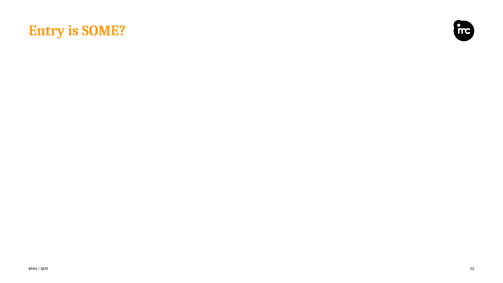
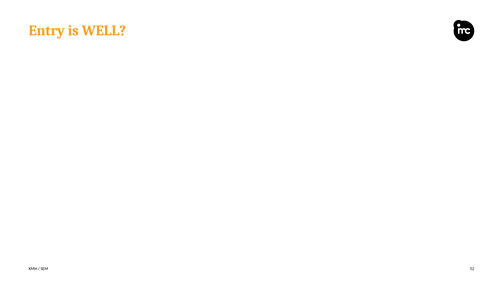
SOME: SOME -> WELL
